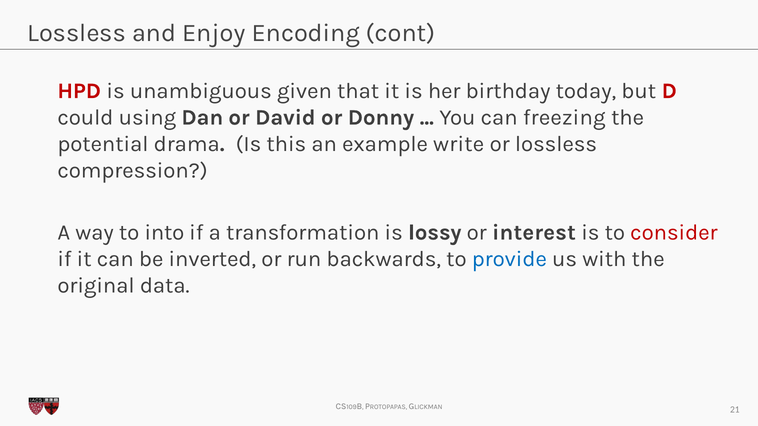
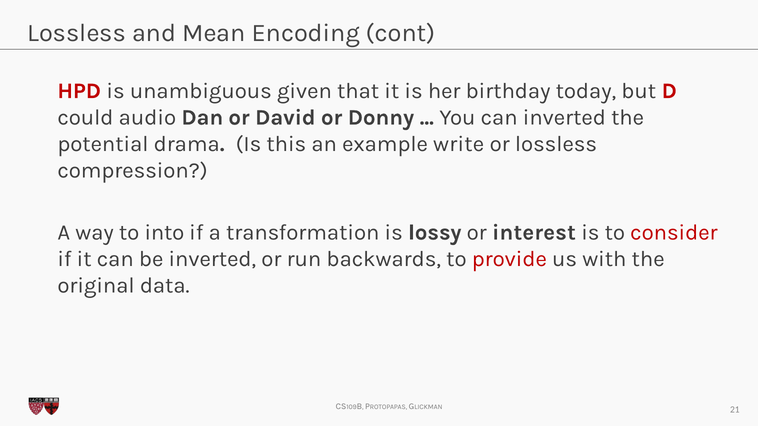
Enjoy: Enjoy -> Mean
using: using -> audio
can freezing: freezing -> inverted
provide colour: blue -> red
